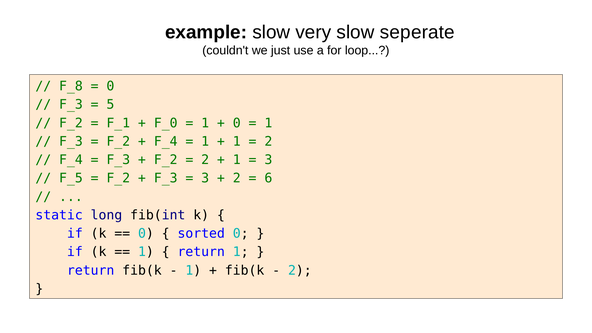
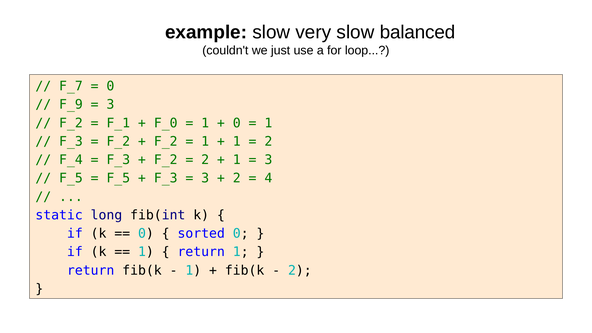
seperate: seperate -> balanced
F_8: F_8 -> F_7
F_3 at (71, 105): F_3 -> F_9
5 at (110, 105): 5 -> 3
F_4 at (166, 141): F_4 -> F_2
F_2 at (118, 178): F_2 -> F_5
6: 6 -> 4
